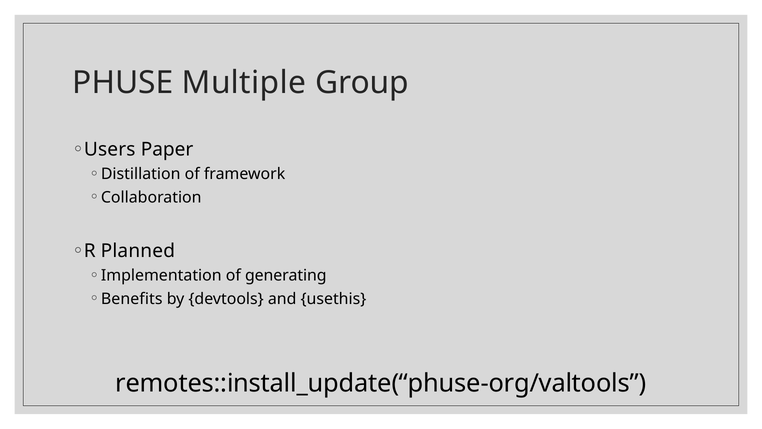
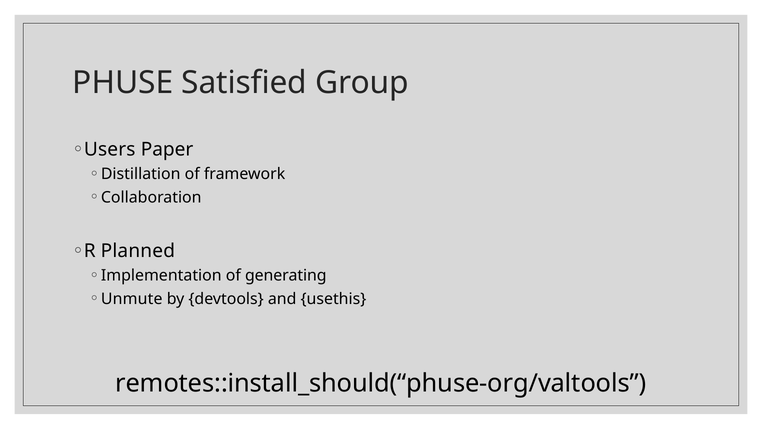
Multiple: Multiple -> Satisfied
Benefits: Benefits -> Unmute
remotes::install_update(“phuse-org/valtools: remotes::install_update(“phuse-org/valtools -> remotes::install_should(“phuse-org/valtools
